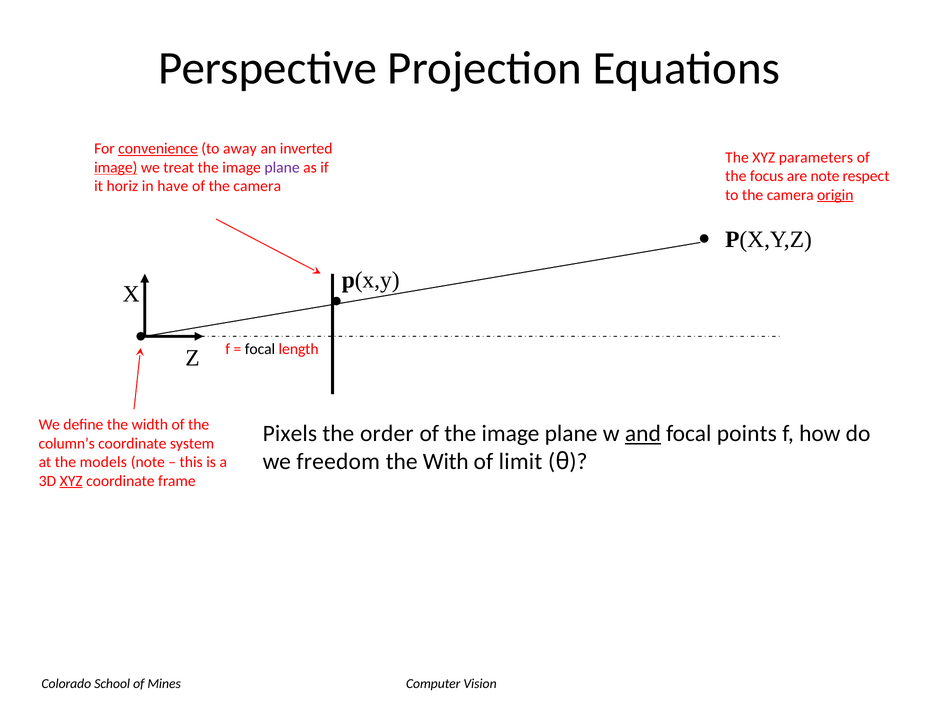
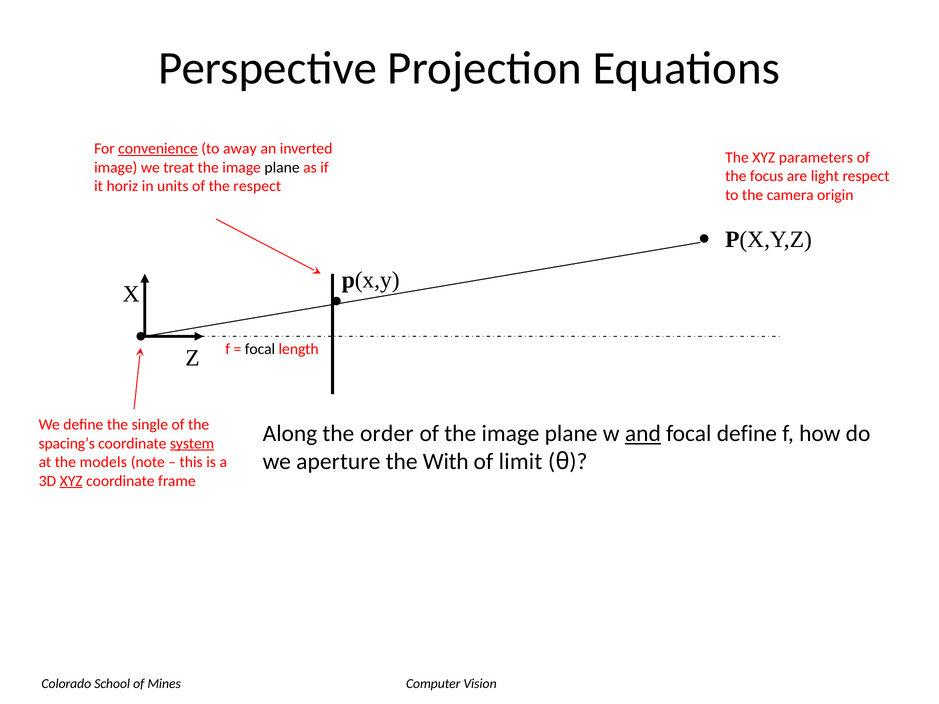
image at (116, 168) underline: present -> none
plane at (282, 168) colour: purple -> black
are note: note -> light
have: have -> units
of the camera: camera -> respect
origin underline: present -> none
width: width -> single
Pixels: Pixels -> Along
focal points: points -> define
column’s: column’s -> spacing’s
system underline: none -> present
freedom: freedom -> aperture
